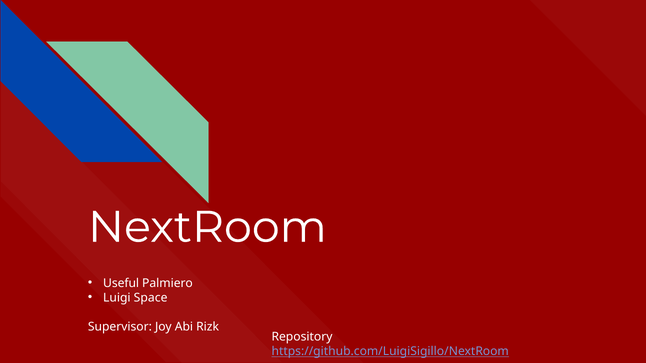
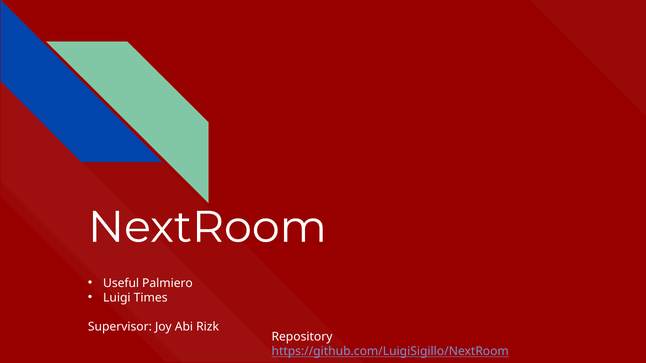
Space: Space -> Times
